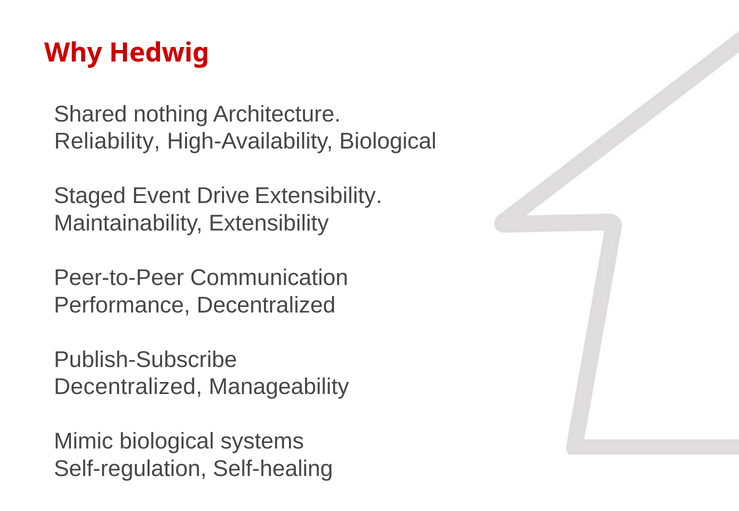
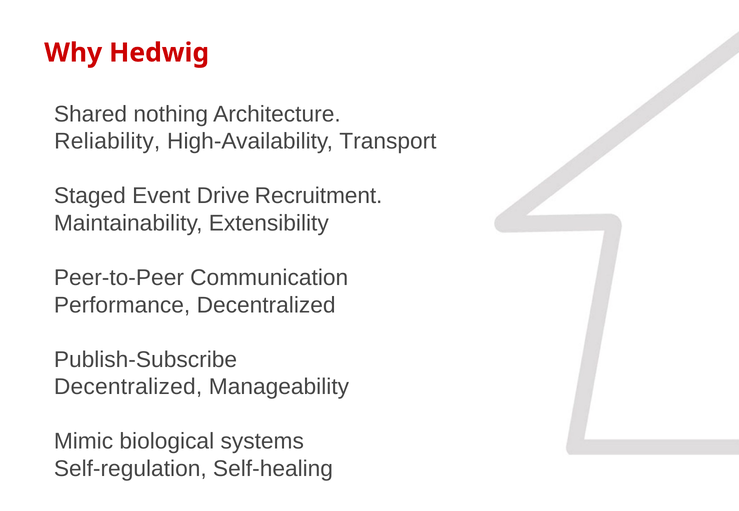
High-Availability Biological: Biological -> Transport
Drive Extensibility: Extensibility -> Recruitment
